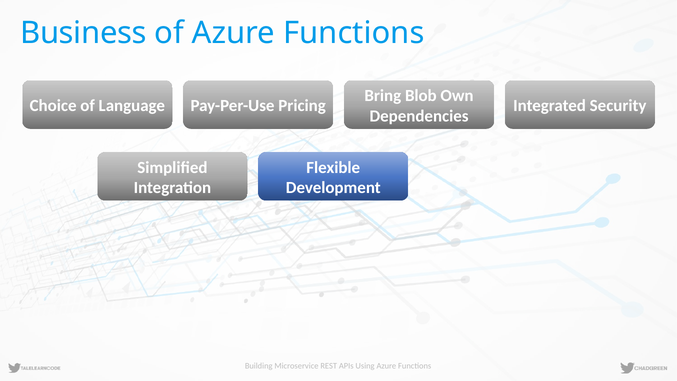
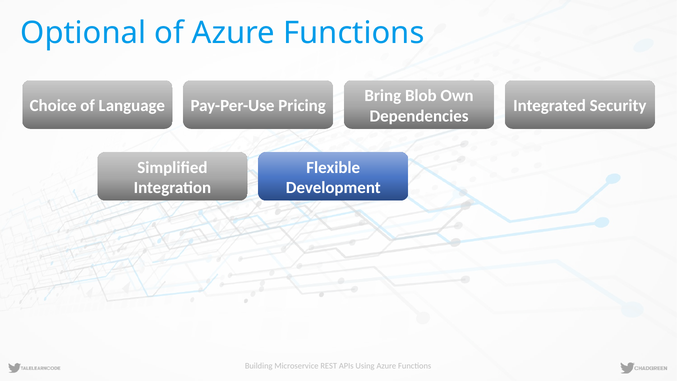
Business: Business -> Optional
